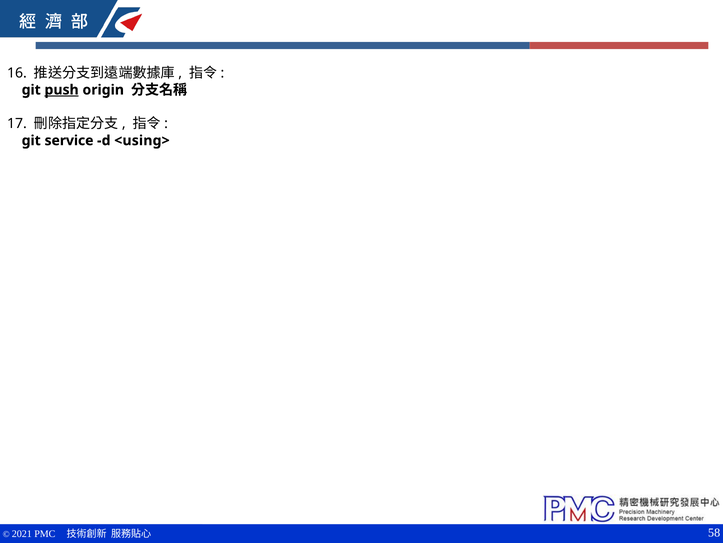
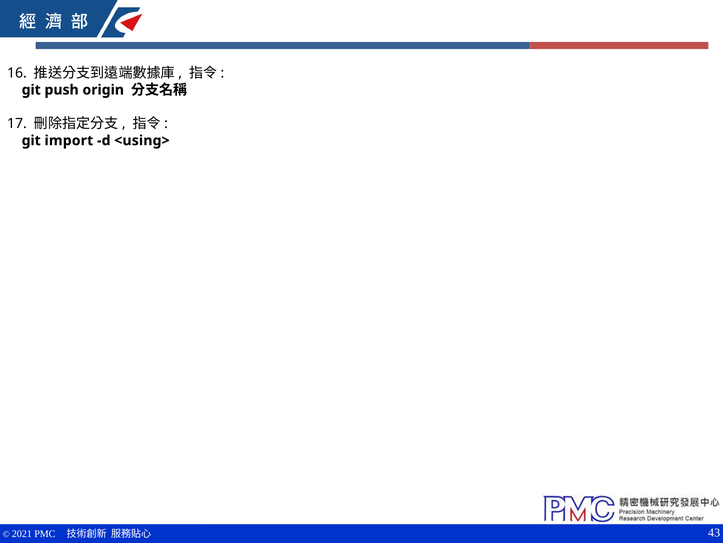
push underline: present -> none
service: service -> import
58: 58 -> 43
